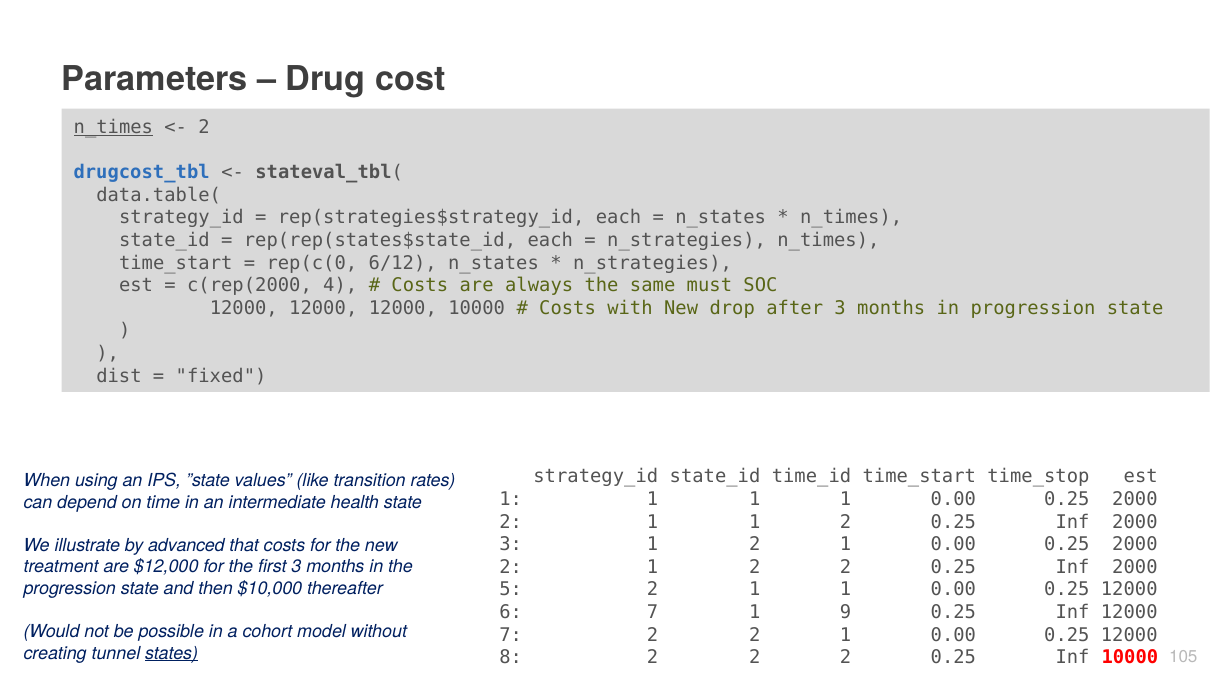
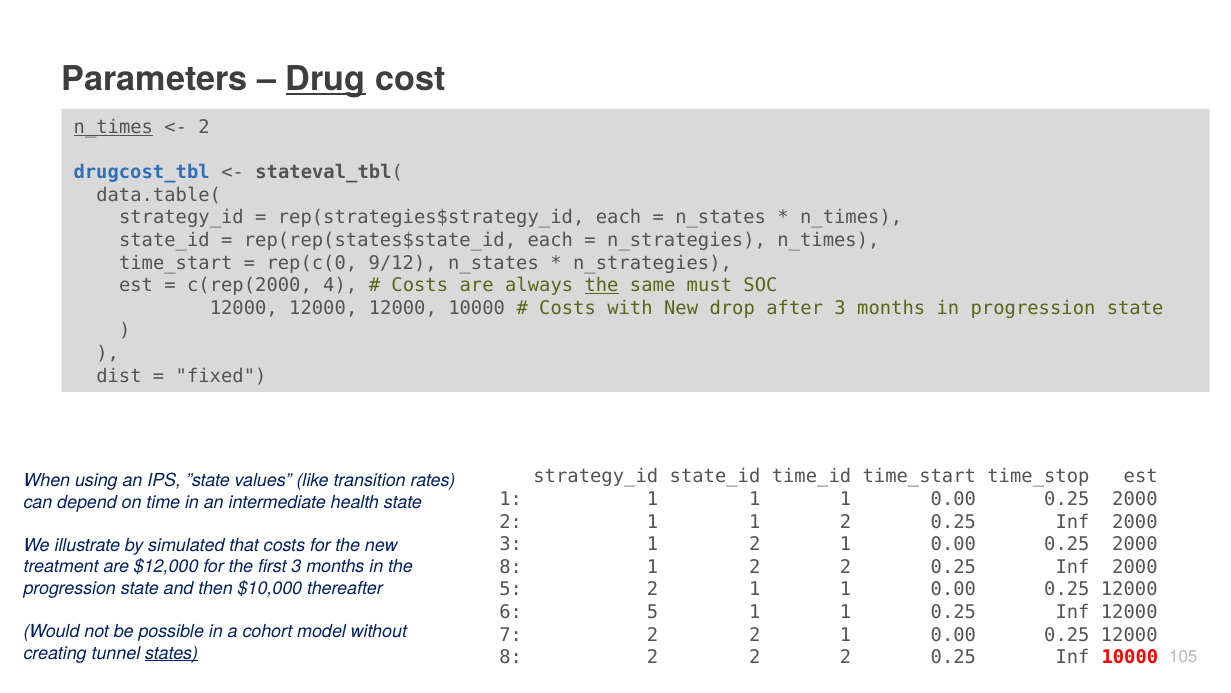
Drug underline: none -> present
6/12: 6/12 -> 9/12
the at (602, 285) underline: none -> present
advanced: advanced -> simulated
2 at (511, 567): 2 -> 8
6 7: 7 -> 5
9 at (845, 612): 9 -> 1
